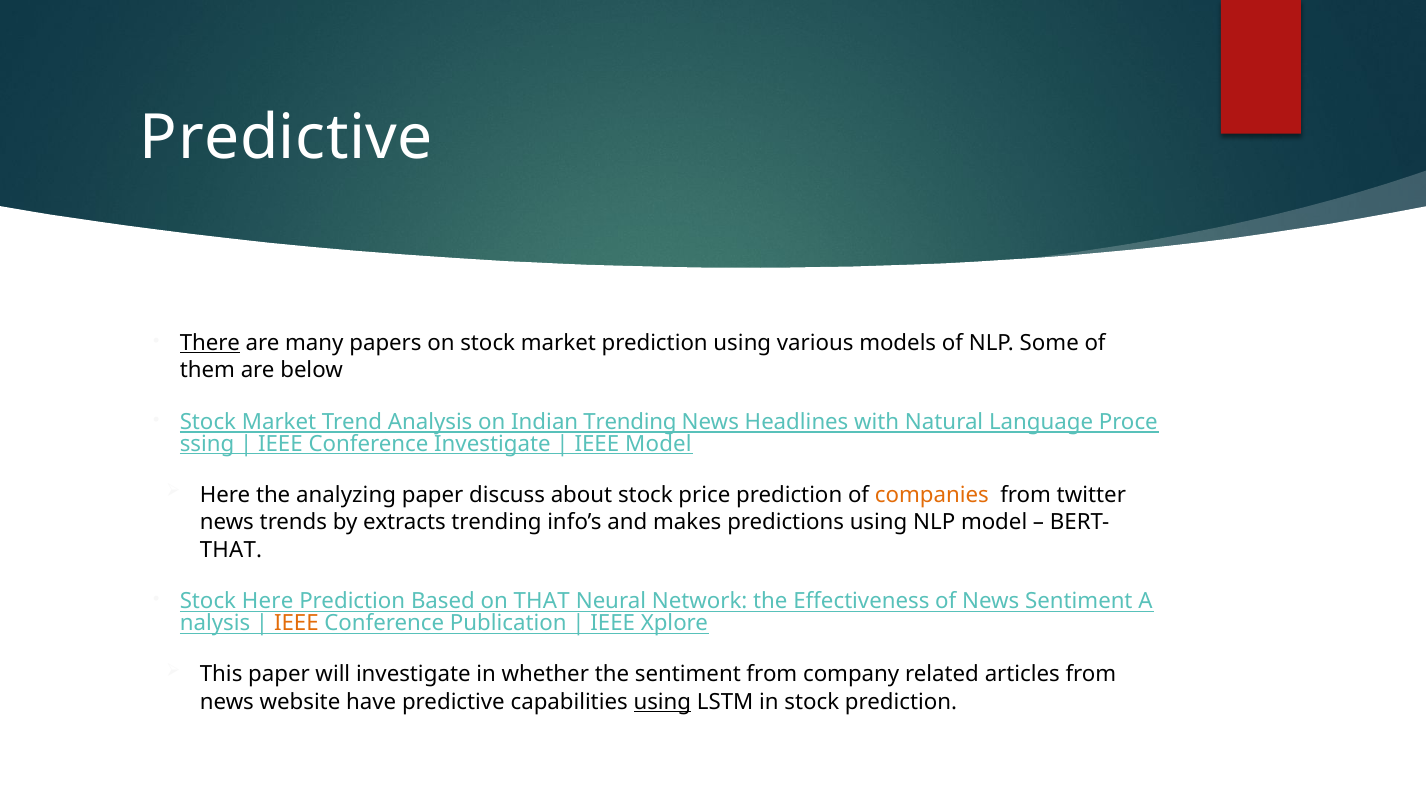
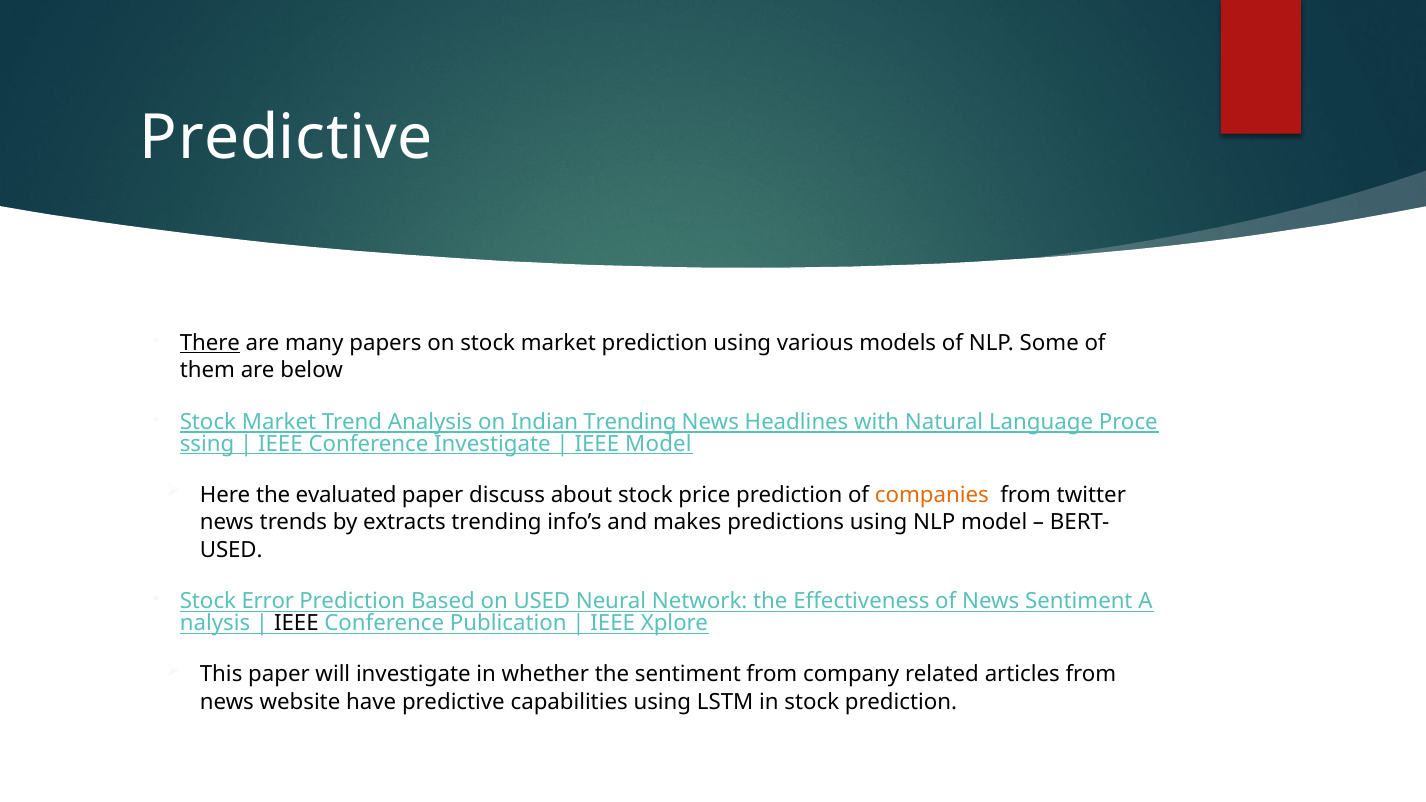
analyzing: analyzing -> evaluated
THAT at (231, 550): THAT -> USED
Stock Here: Here -> Error
on THAT: THAT -> USED
IEEE at (296, 623) colour: orange -> black
using at (662, 702) underline: present -> none
